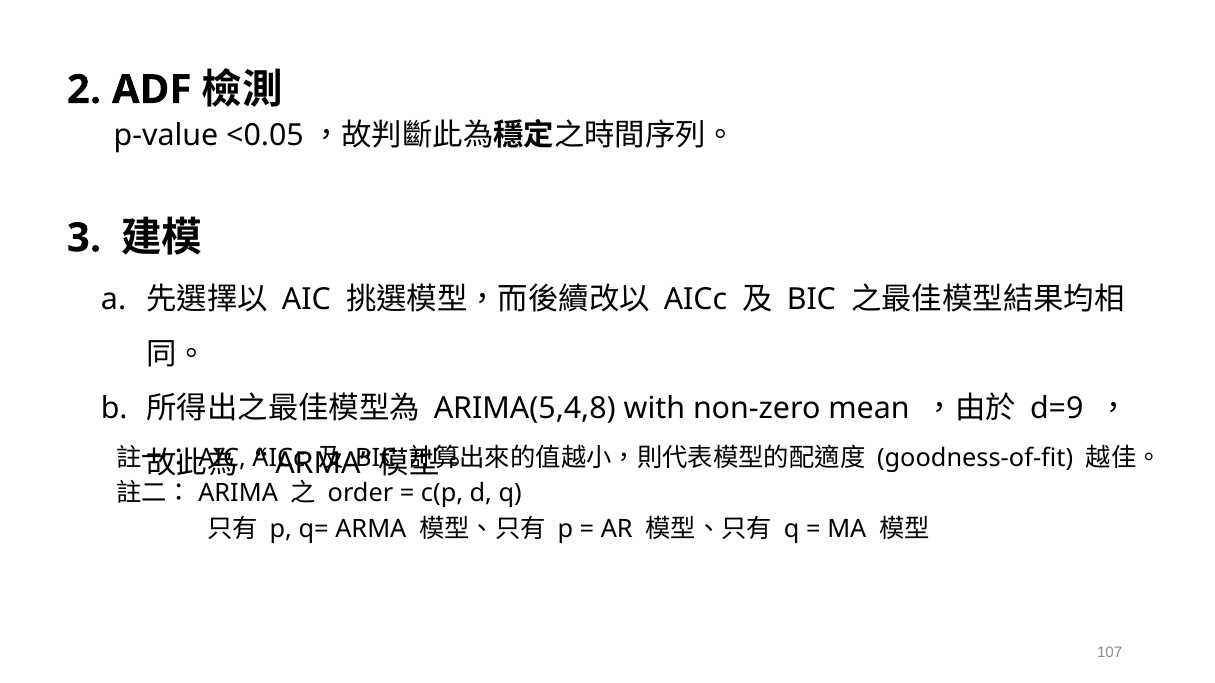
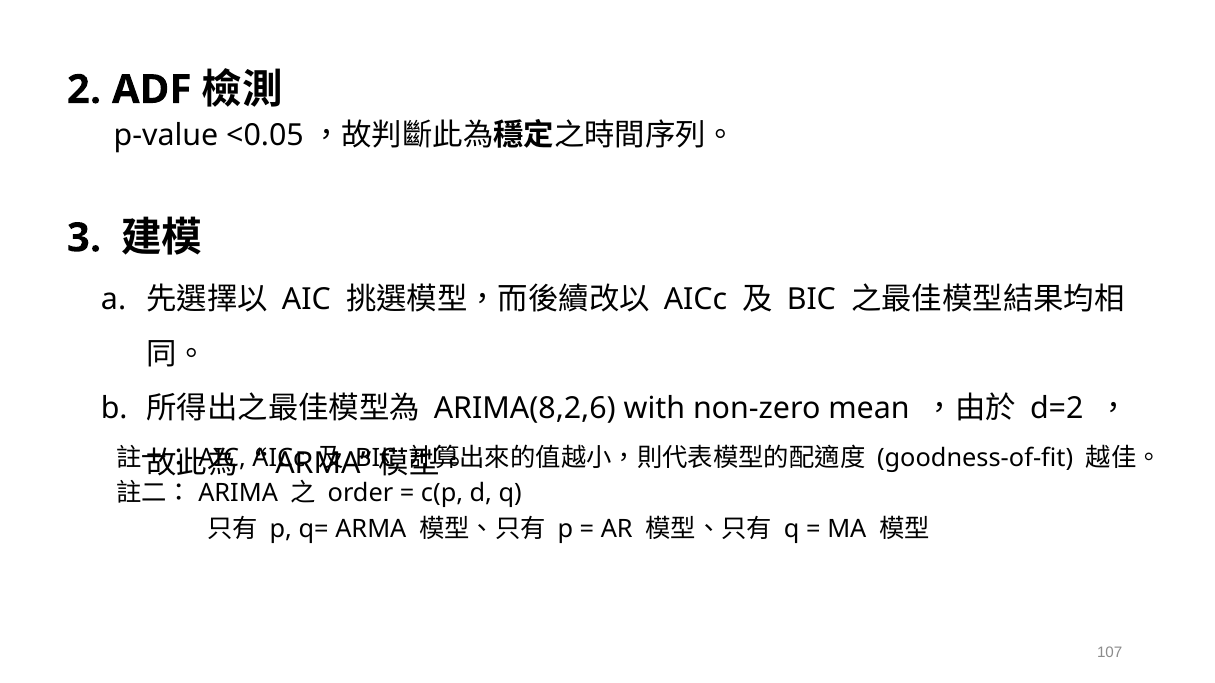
ARIMA(5,4,8: ARIMA(5,4,8 -> ARIMA(8,2,6
d=9: d=9 -> d=2
